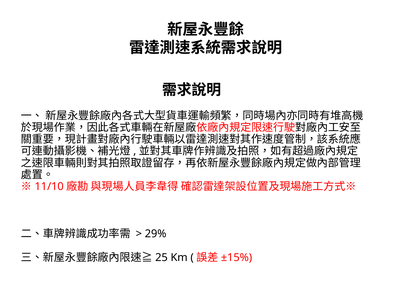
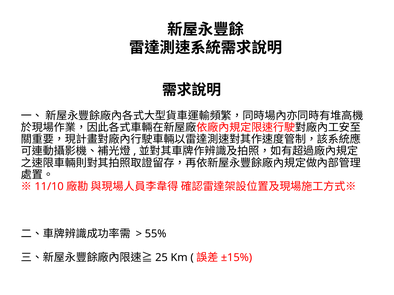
29%: 29% -> 55%
